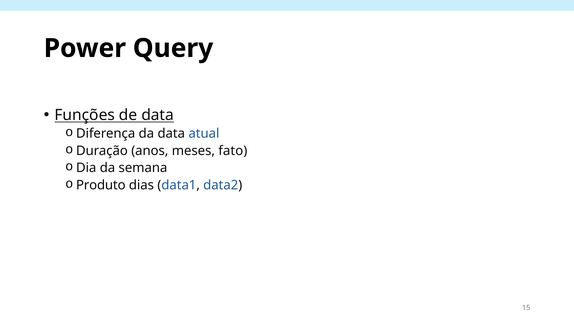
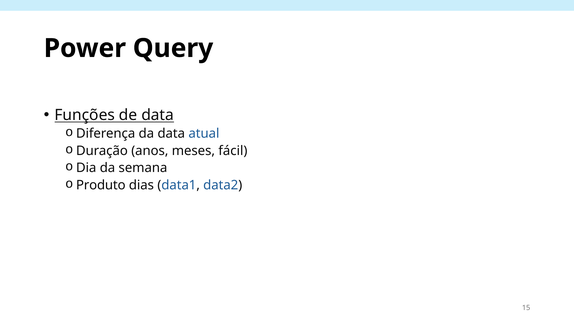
fato: fato -> fácil
